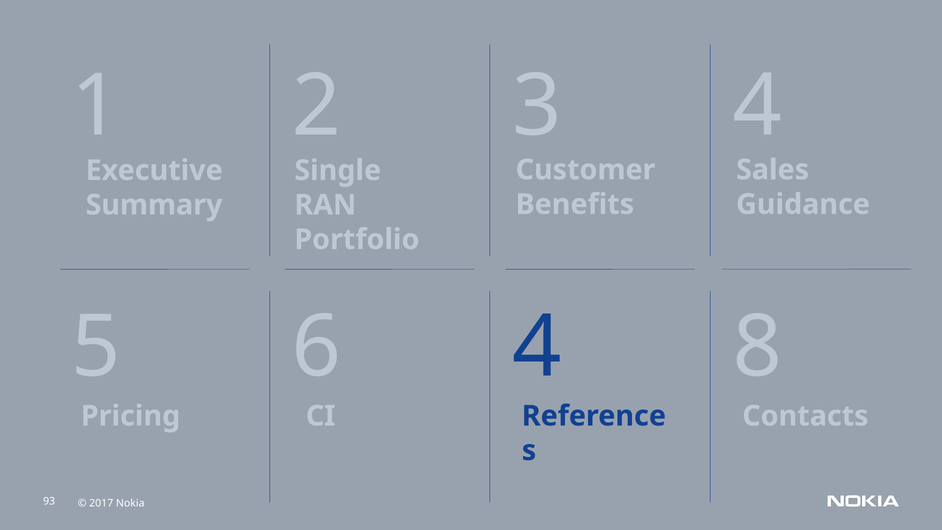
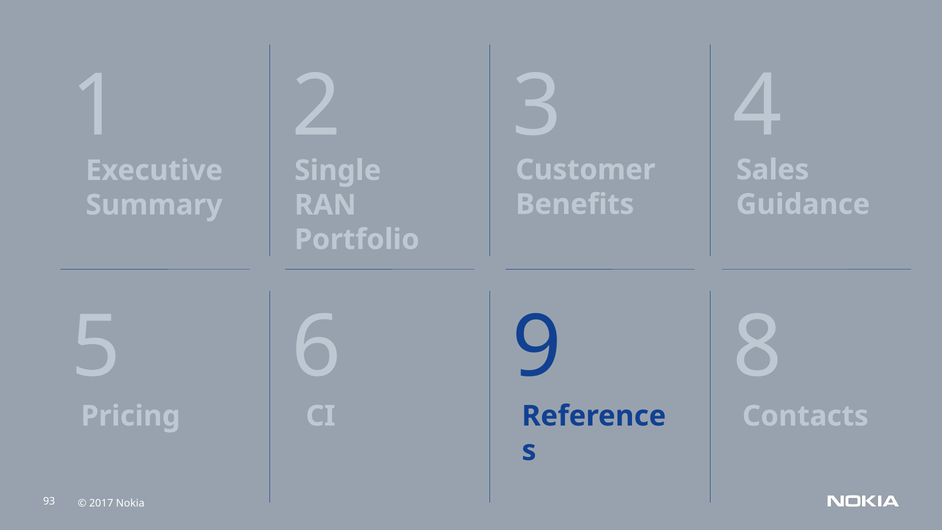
6 4: 4 -> 9
